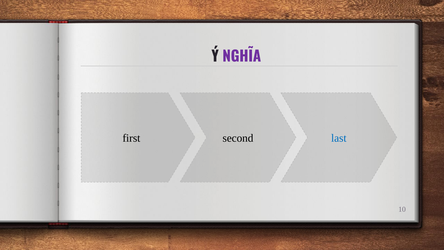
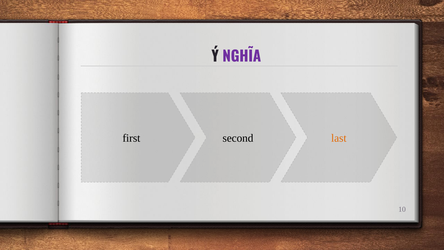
last colour: blue -> orange
